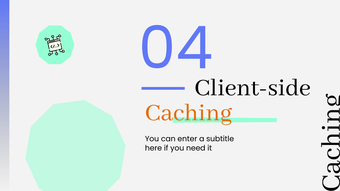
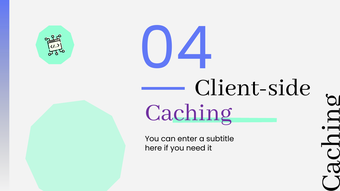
Caching colour: orange -> purple
